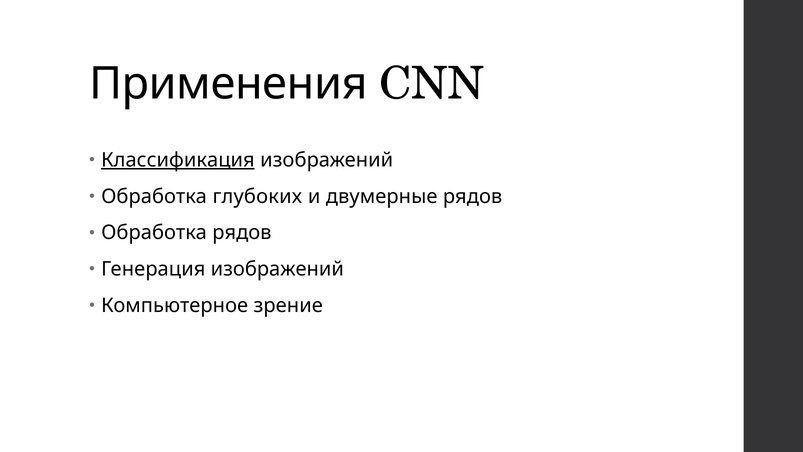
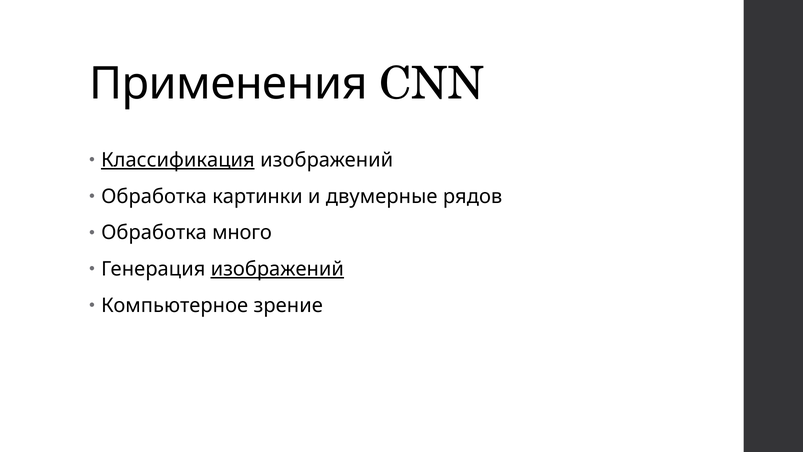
глубоких: глубоких -> картинки
Обработка рядов: рядов -> много
изображений at (277, 269) underline: none -> present
